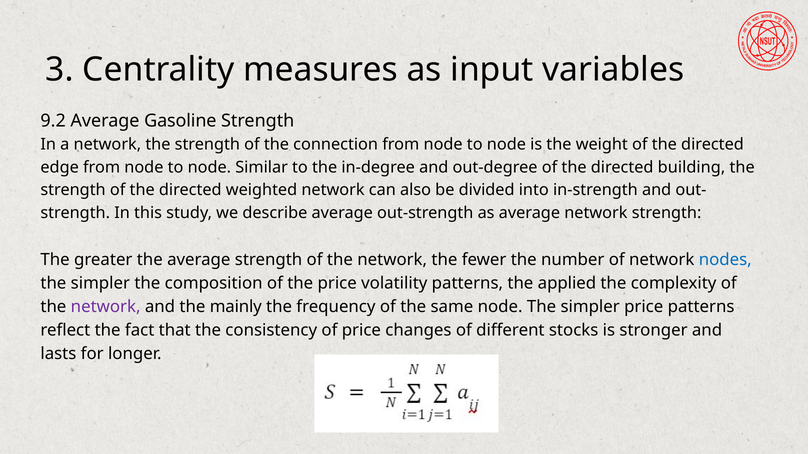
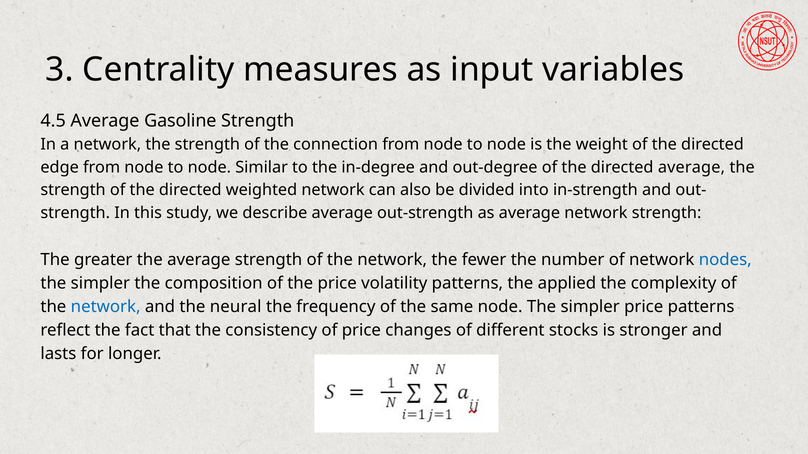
9.2: 9.2 -> 4.5
directed building: building -> average
network at (106, 307) colour: purple -> blue
mainly: mainly -> neural
